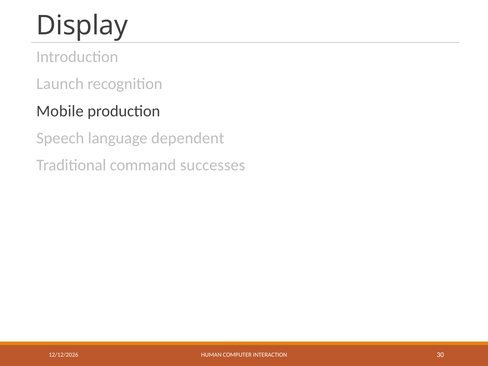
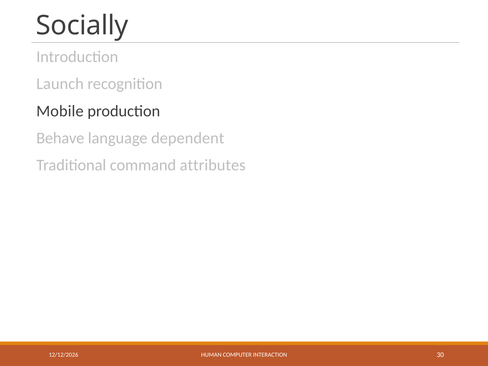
Display: Display -> Socially
Speech: Speech -> Behave
successes: successes -> attributes
